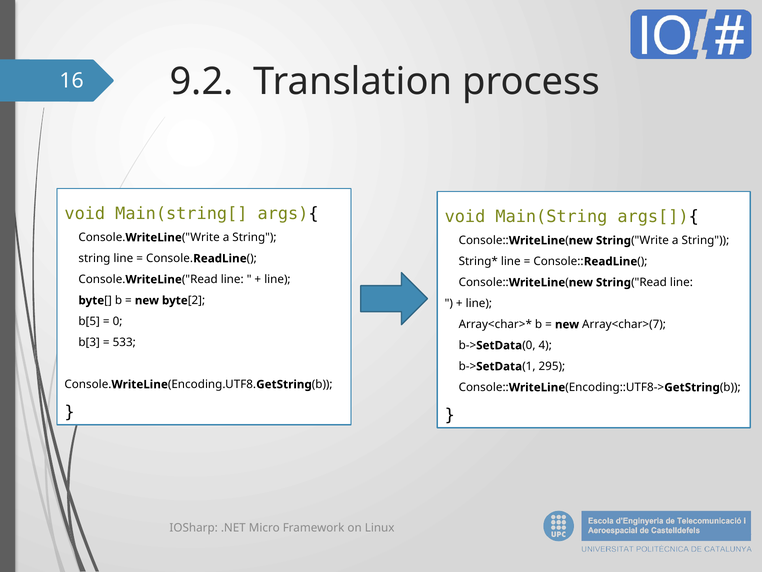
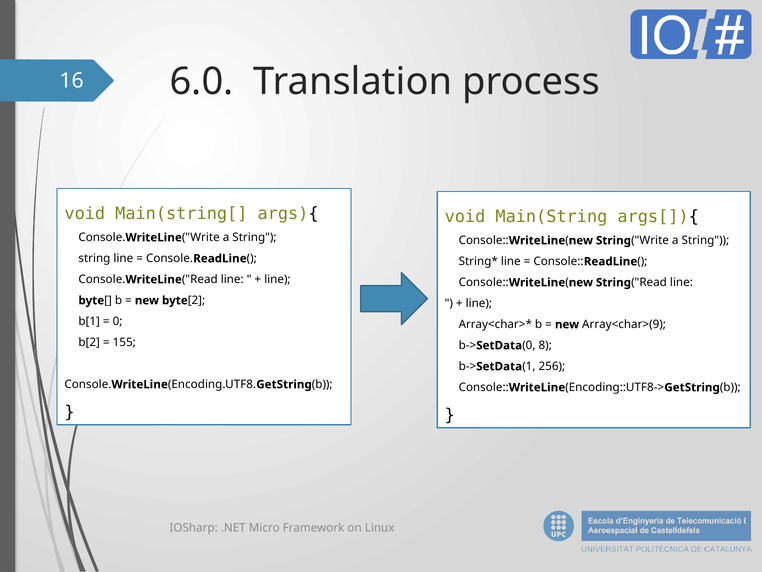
9.2: 9.2 -> 6.0
b[5: b[5 -> b[1
Array<char>(7: Array<char>(7 -> Array<char>(9
b[3: b[3 -> b[2
533: 533 -> 155
4: 4 -> 8
295: 295 -> 256
